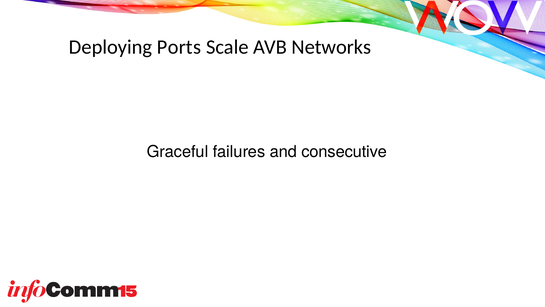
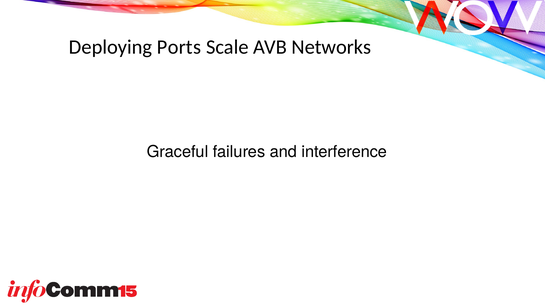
consecutive: consecutive -> interference
